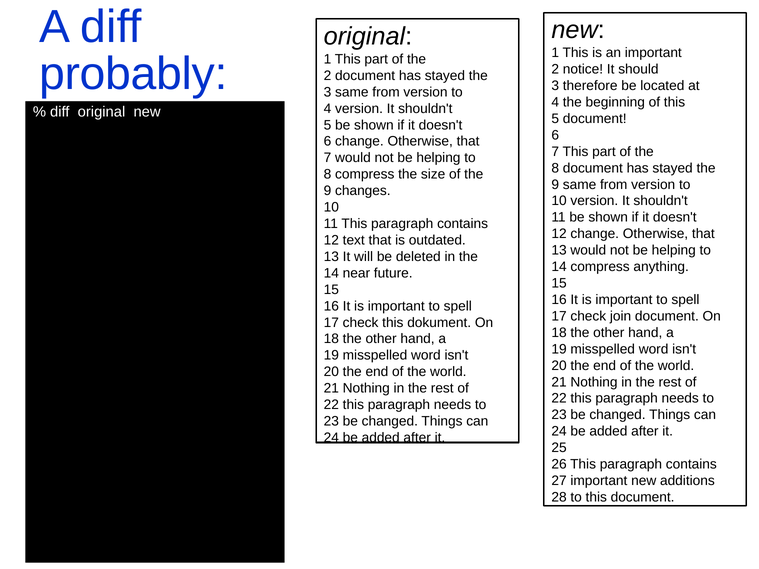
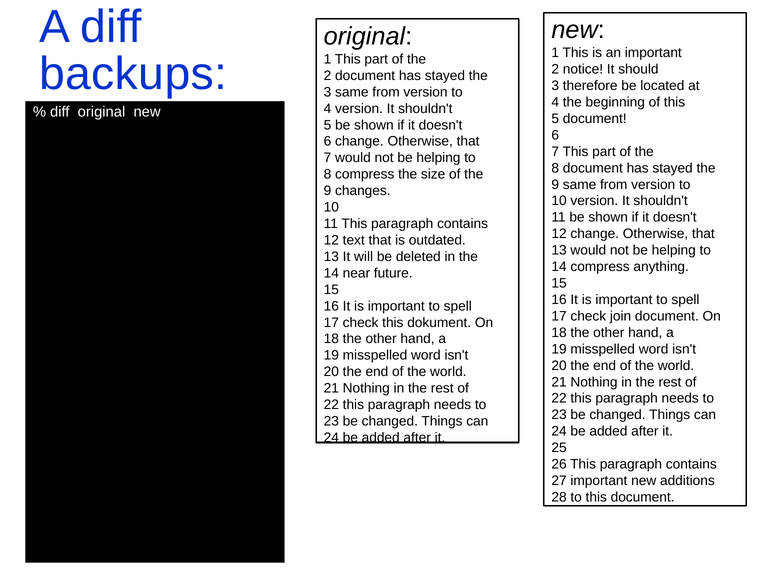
probably: probably -> backups
